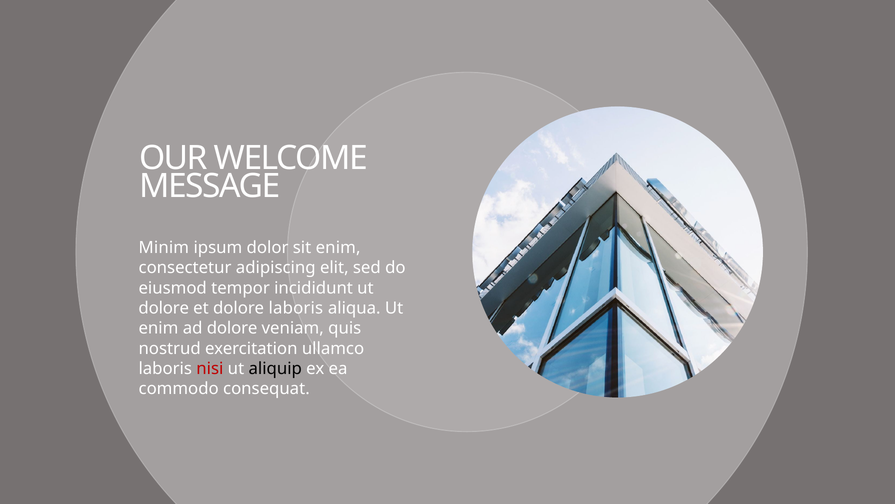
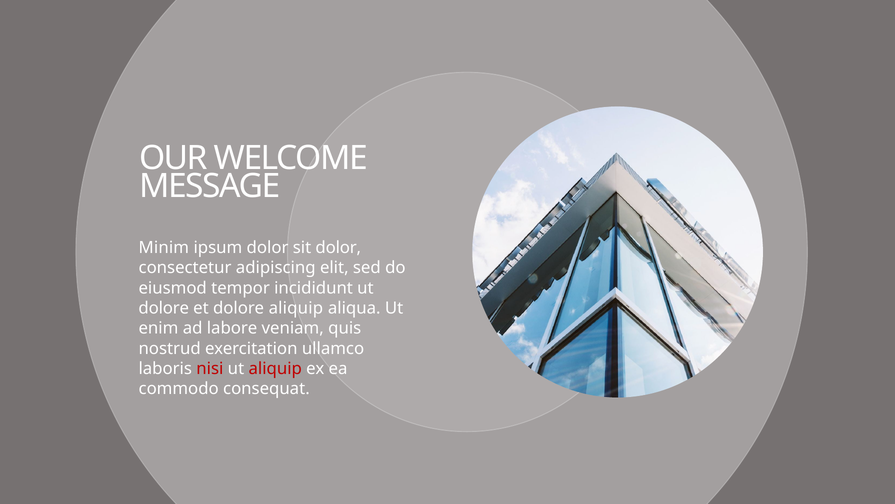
sit enim: enim -> dolor
dolore laboris: laboris -> aliquip
ad dolore: dolore -> labore
aliquip at (275, 368) colour: black -> red
